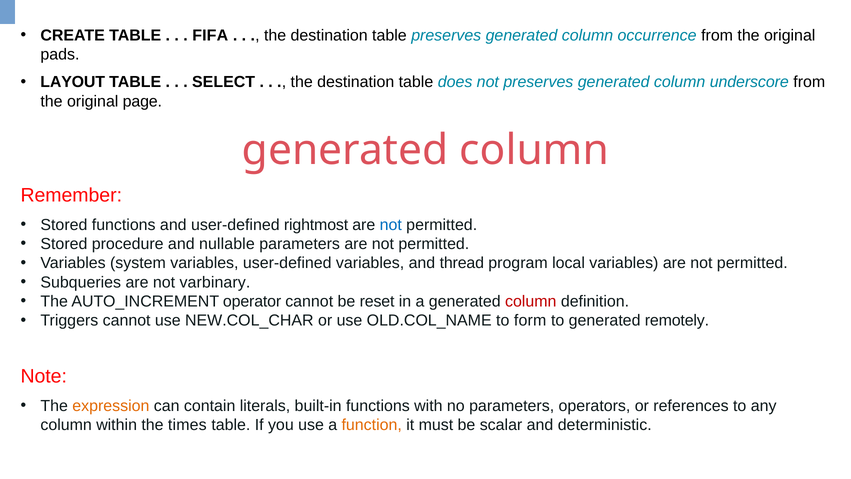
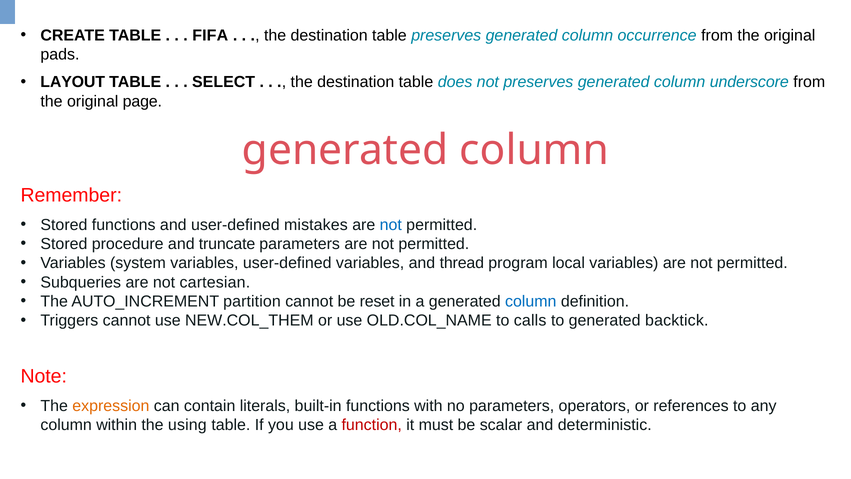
rightmost: rightmost -> mistakes
nullable: nullable -> truncate
varbinary: varbinary -> cartesian
operator: operator -> partition
column at (531, 301) colour: red -> blue
NEW.COL_CHAR: NEW.COL_CHAR -> NEW.COL_THEM
form: form -> calls
remotely: remotely -> backtick
times: times -> using
function colour: orange -> red
